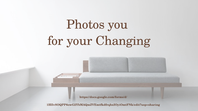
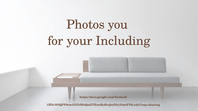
Changing: Changing -> Including
